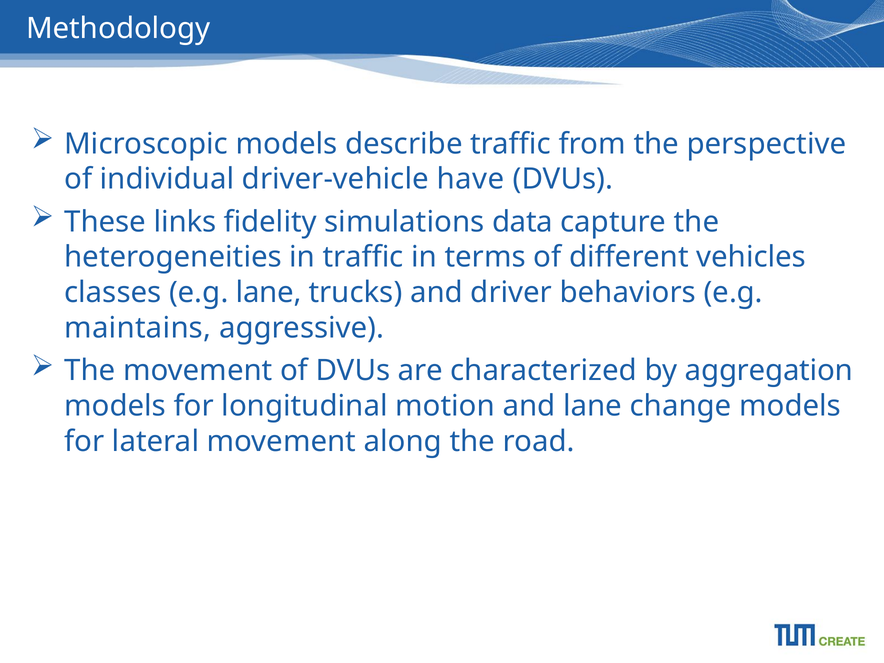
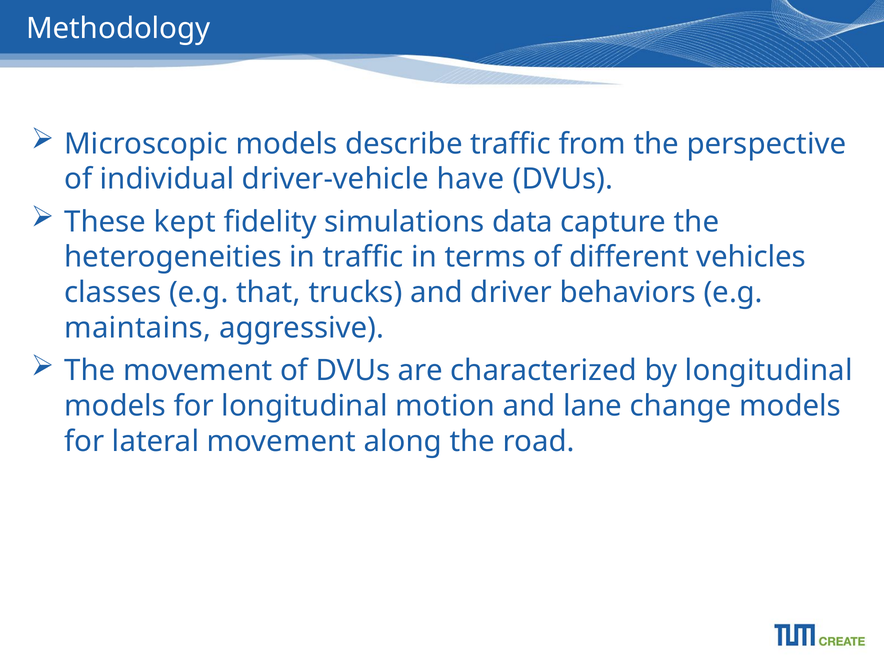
links: links -> kept
e.g lane: lane -> that
by aggregation: aggregation -> longitudinal
